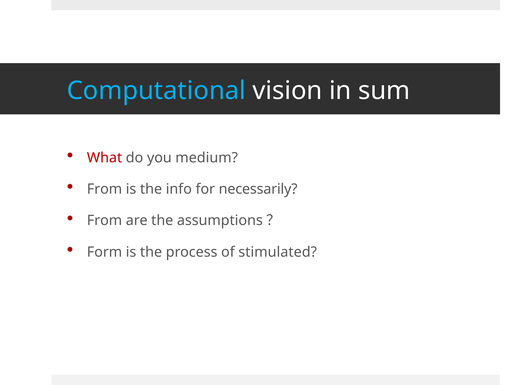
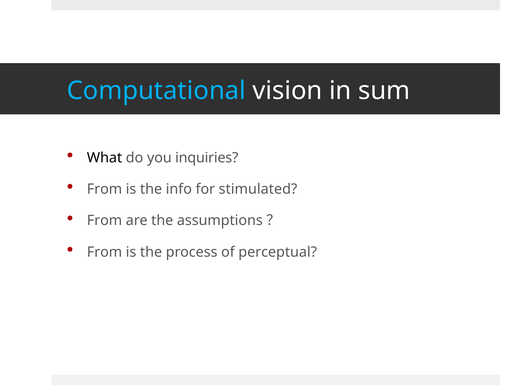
What colour: red -> black
medium: medium -> inquiries
necessarily: necessarily -> stimulated
Form at (105, 252): Form -> From
stimulated: stimulated -> perceptual
